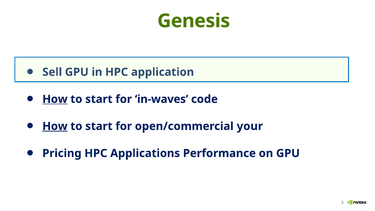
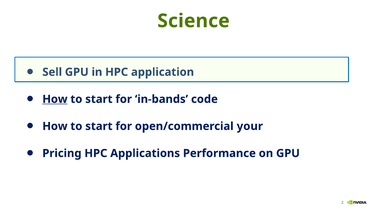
Genesis: Genesis -> Science
in-waves: in-waves -> in-bands
How at (55, 126) underline: present -> none
